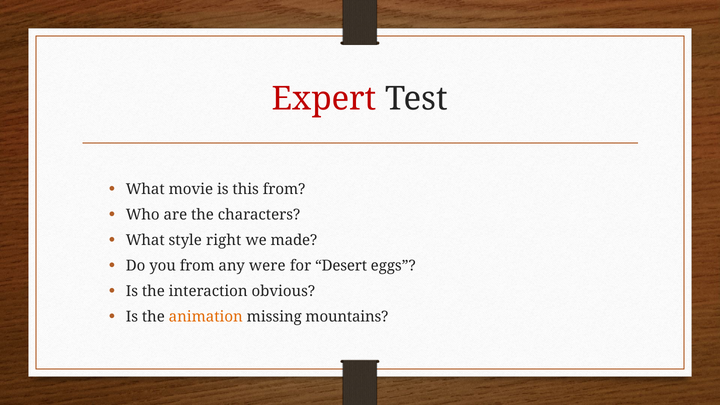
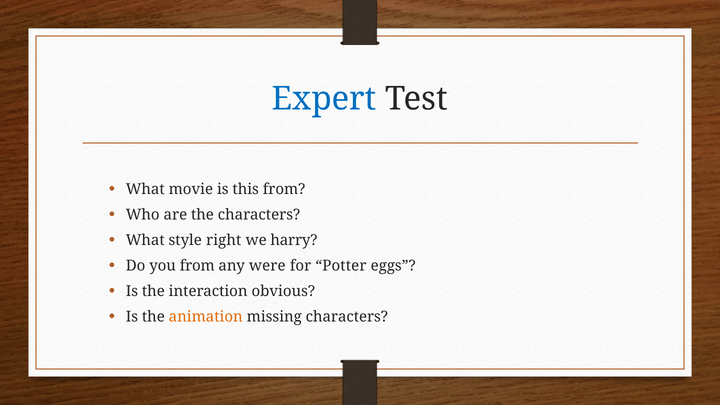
Expert colour: red -> blue
made: made -> harry
Desert: Desert -> Potter
missing mountains: mountains -> characters
